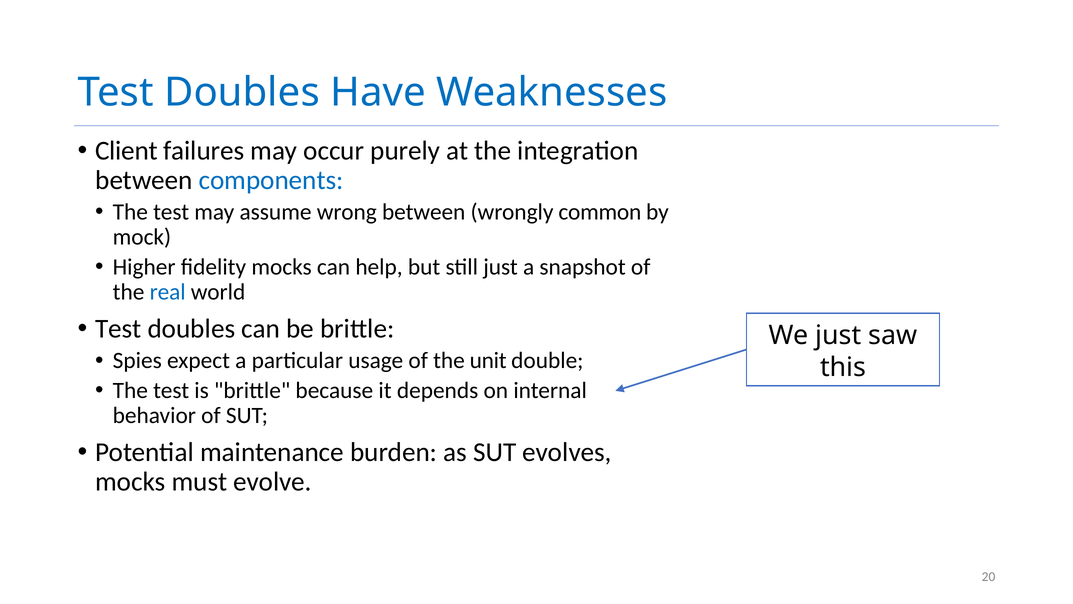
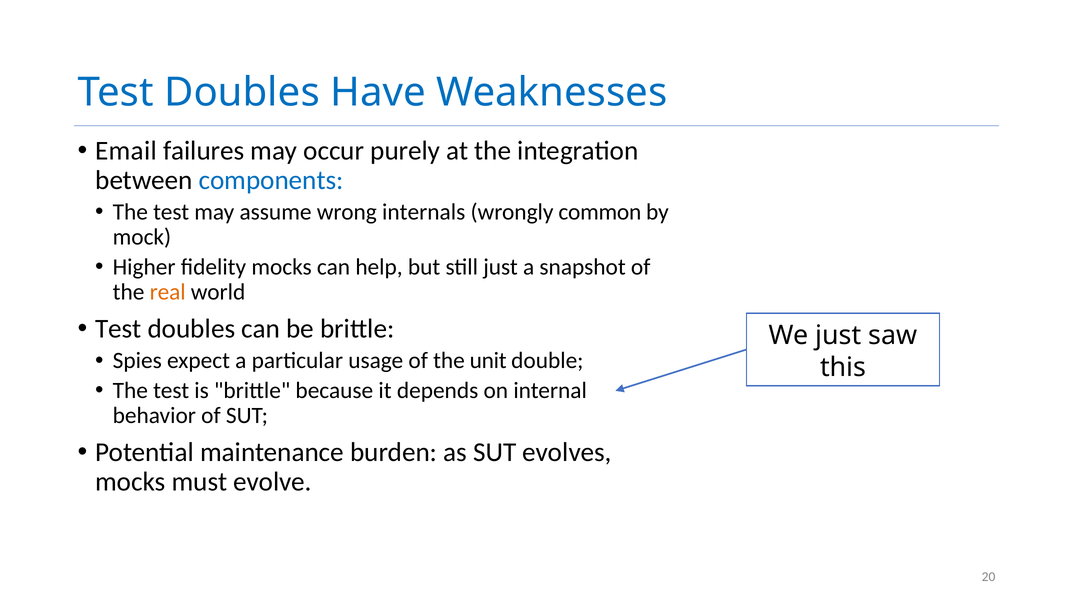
Client: Client -> Email
wrong between: between -> internals
real colour: blue -> orange
